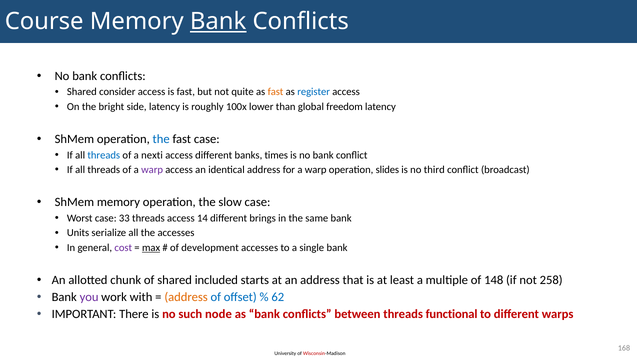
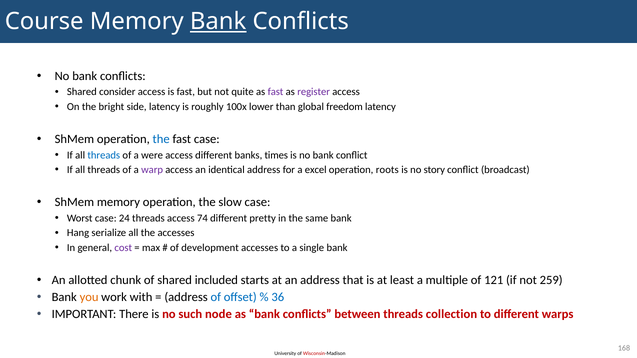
fast at (276, 92) colour: orange -> purple
register colour: blue -> purple
nexti: nexti -> were
for a warp: warp -> excel
slides: slides -> roots
third: third -> story
33: 33 -> 24
14: 14 -> 74
brings: brings -> pretty
Units: Units -> Hang
max underline: present -> none
148: 148 -> 121
258: 258 -> 259
you colour: purple -> orange
address at (186, 297) colour: orange -> black
62: 62 -> 36
functional: functional -> collection
